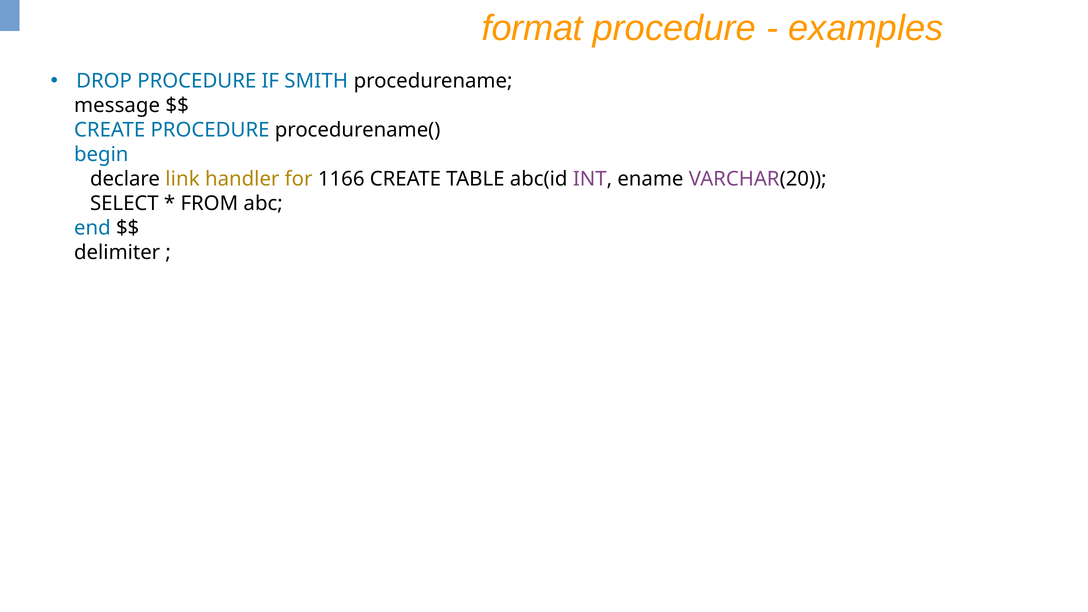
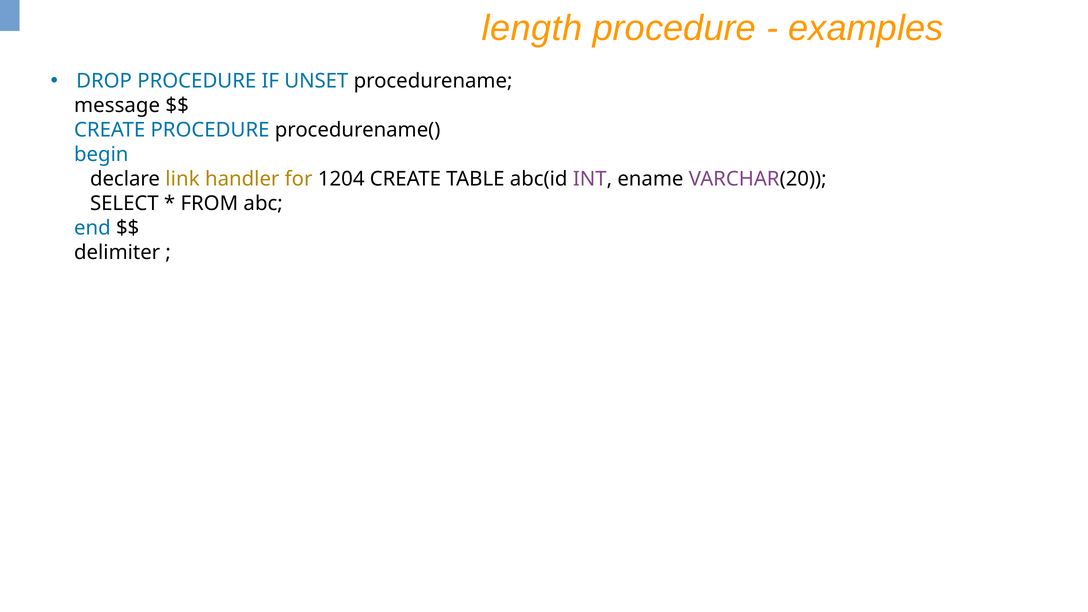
format: format -> length
SMITH: SMITH -> UNSET
1166: 1166 -> 1204
